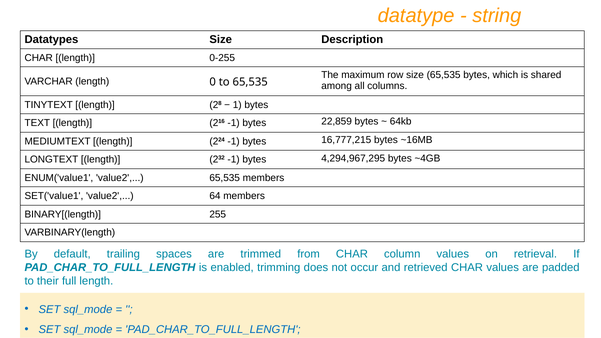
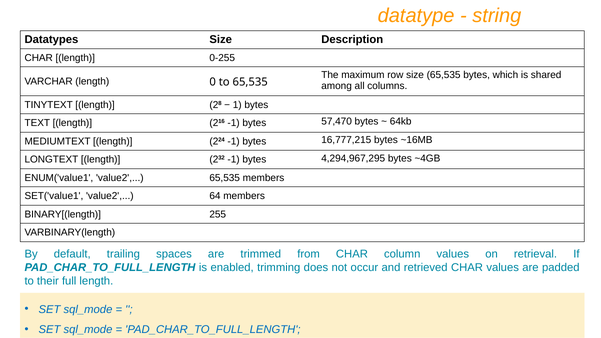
22,859: 22,859 -> 57,470
